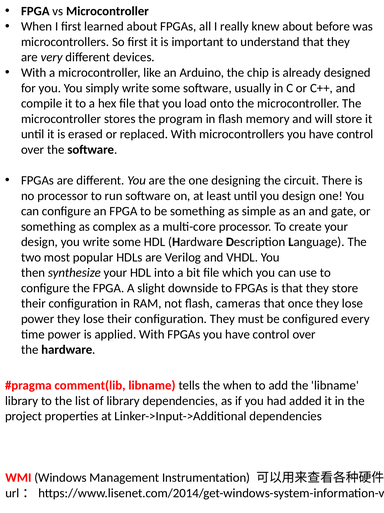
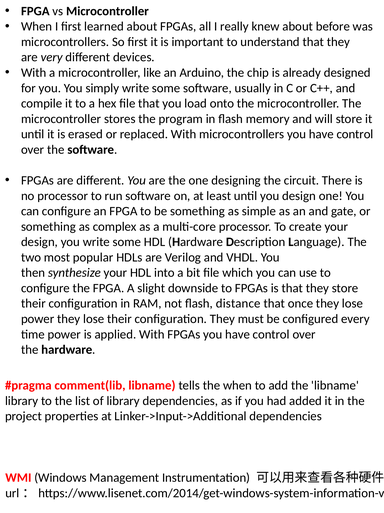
cameras: cameras -> distance
